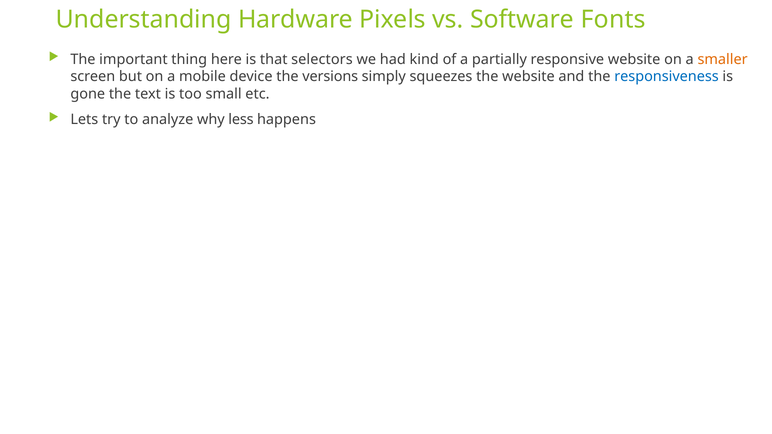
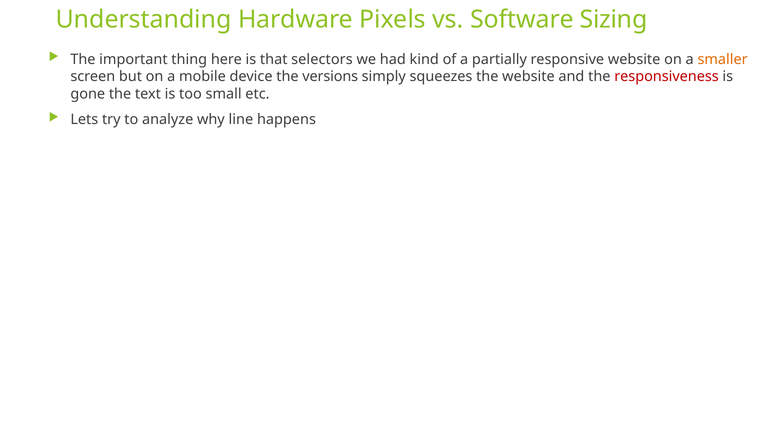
Fonts: Fonts -> Sizing
responsiveness colour: blue -> red
less: less -> line
